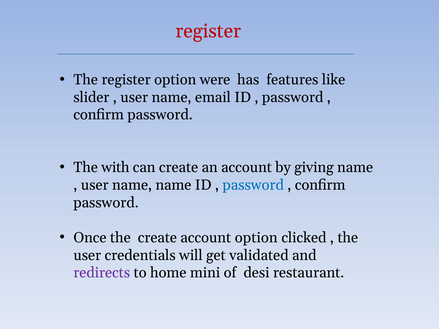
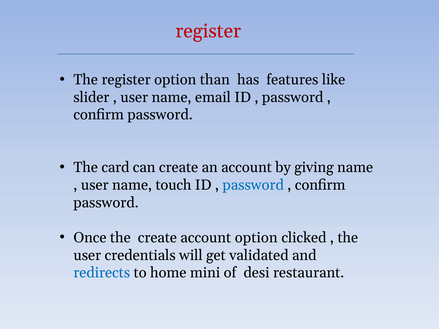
were: were -> than
with: with -> card
name name: name -> touch
redirects colour: purple -> blue
